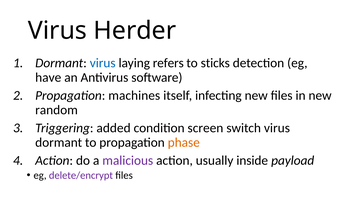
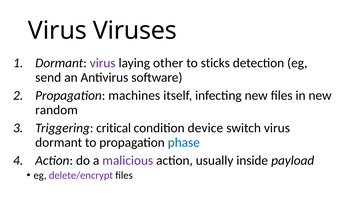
Herder: Herder -> Viruses
virus at (103, 63) colour: blue -> purple
refers: refers -> other
have: have -> send
added: added -> critical
screen: screen -> device
phase colour: orange -> blue
